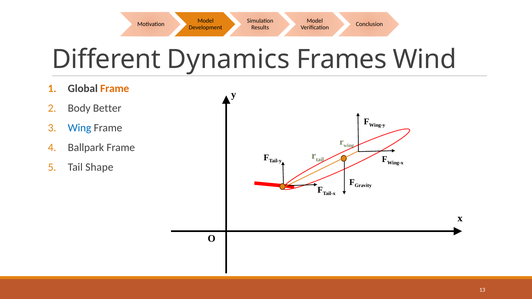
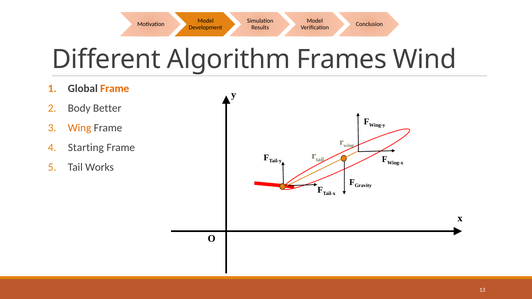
Dynamics: Dynamics -> Algorithm
Wing at (80, 128) colour: blue -> orange
Ballpark: Ballpark -> Starting
Shape: Shape -> Works
